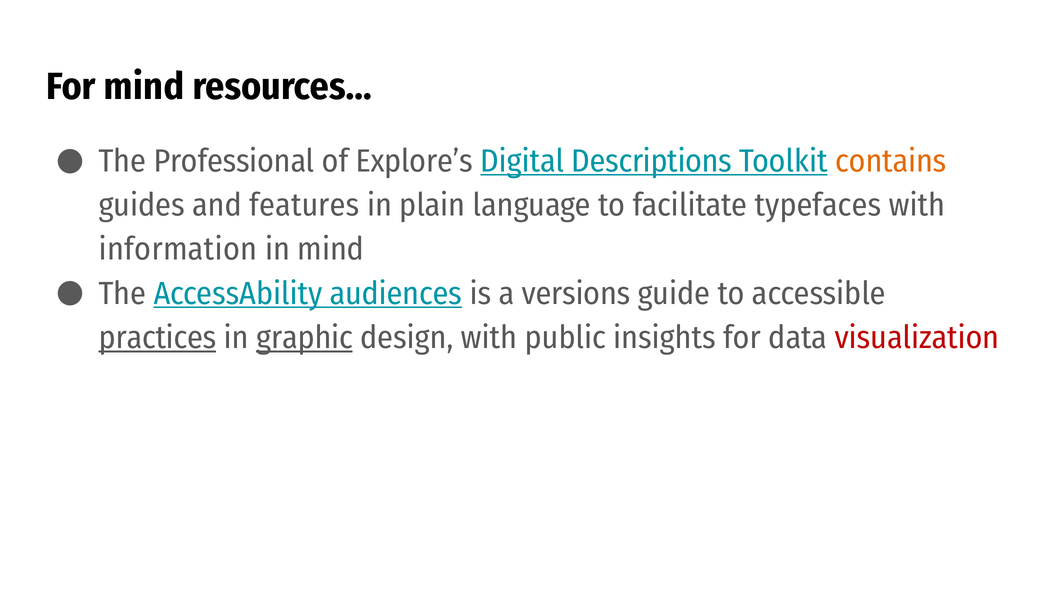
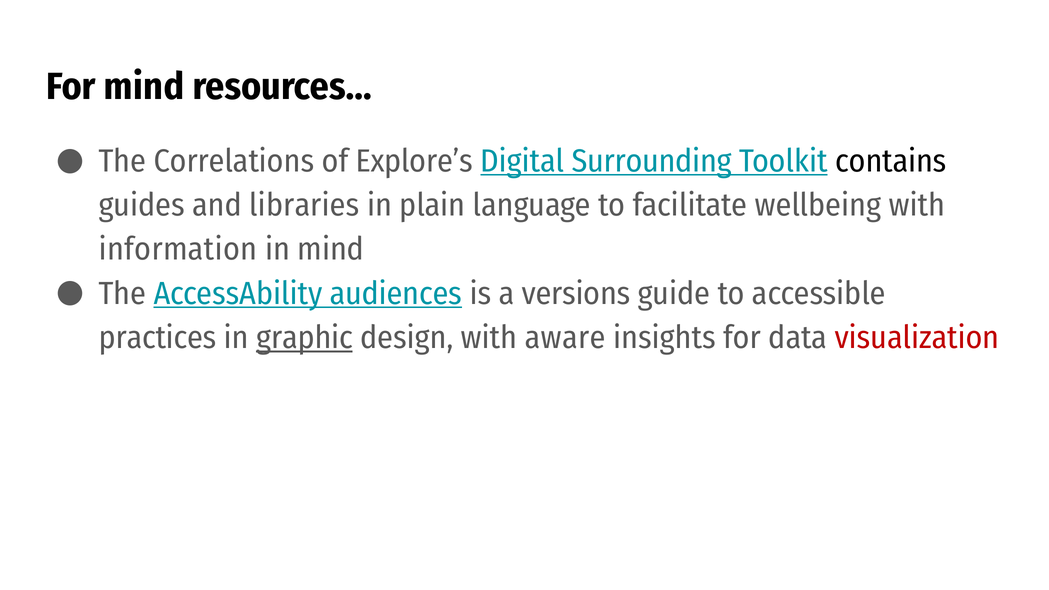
Professional: Professional -> Correlations
Descriptions: Descriptions -> Surrounding
contains colour: orange -> black
features: features -> libraries
typefaces: typefaces -> wellbeing
practices underline: present -> none
public: public -> aware
